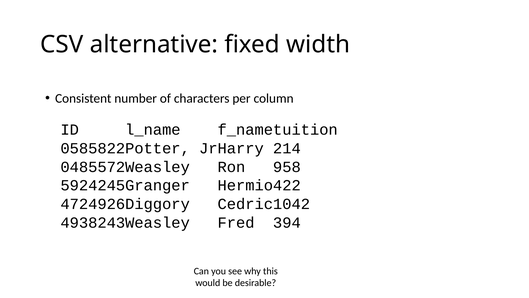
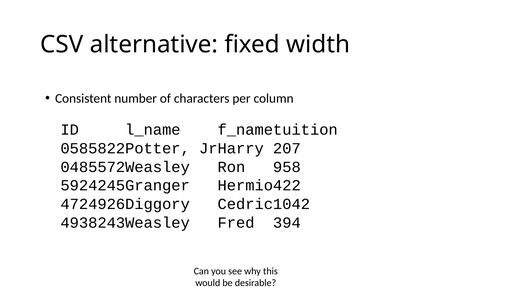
214: 214 -> 207
